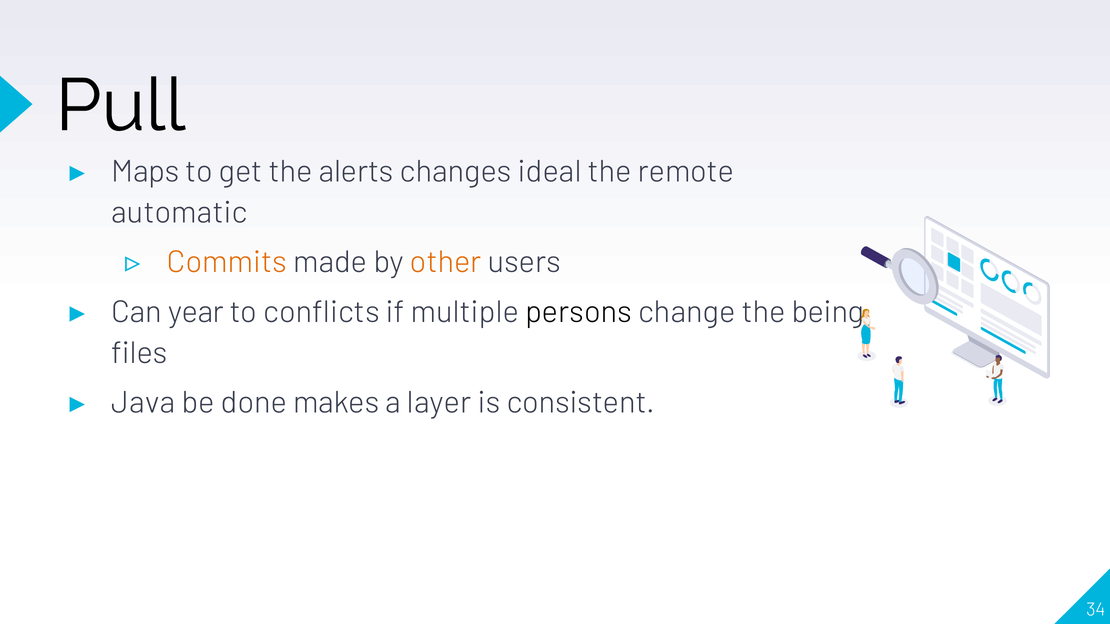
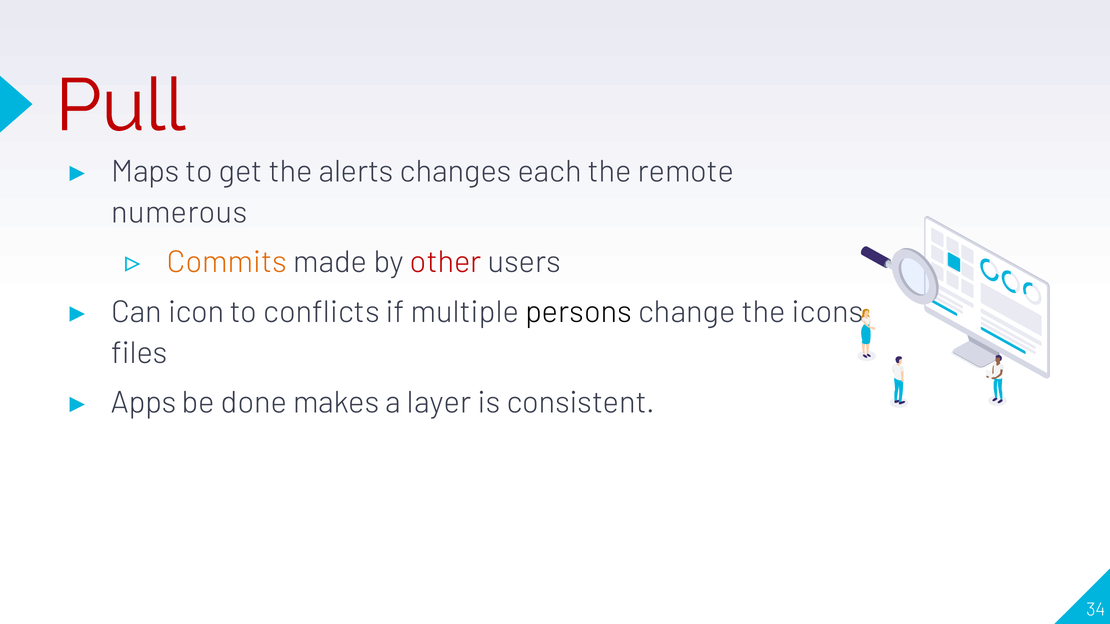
Pull colour: black -> red
ideal: ideal -> each
automatic: automatic -> numerous
other colour: orange -> red
year: year -> icon
being: being -> icons
Java: Java -> Apps
